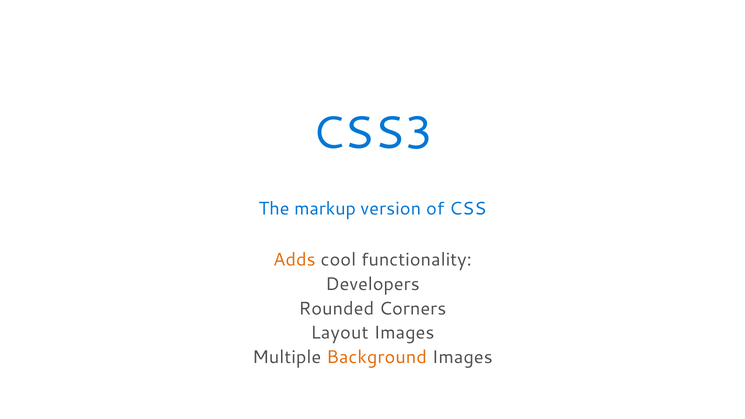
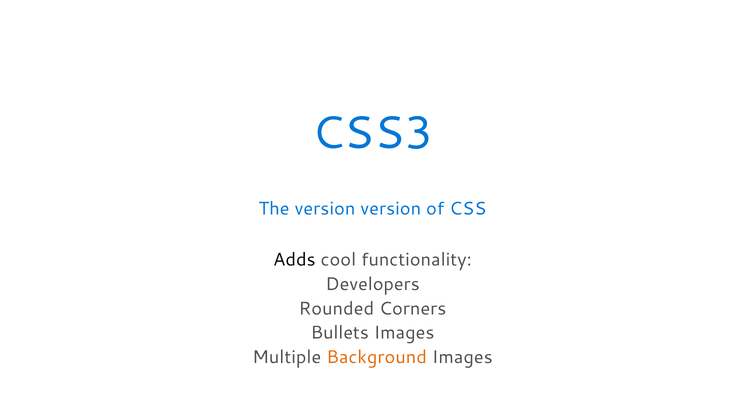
The markup: markup -> version
Adds colour: orange -> black
Layout: Layout -> Bullets
